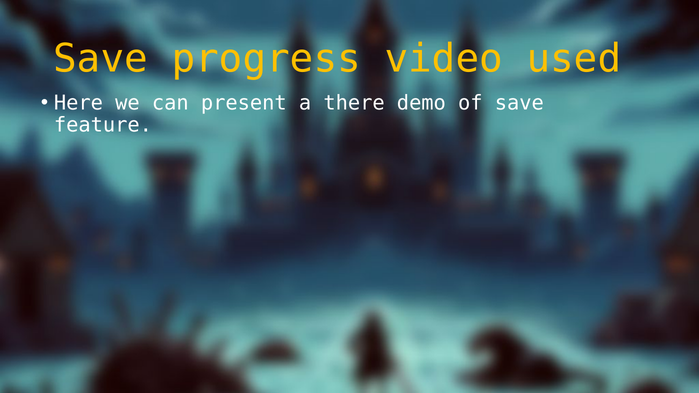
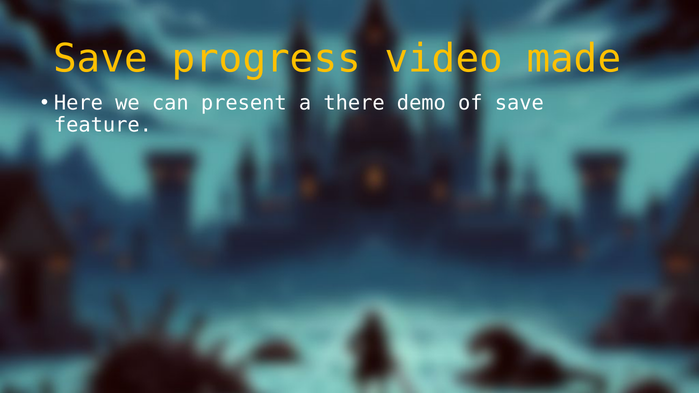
used: used -> made
